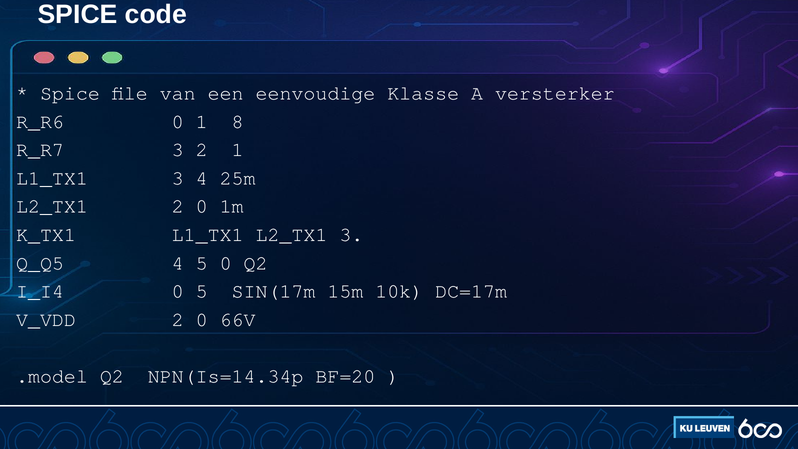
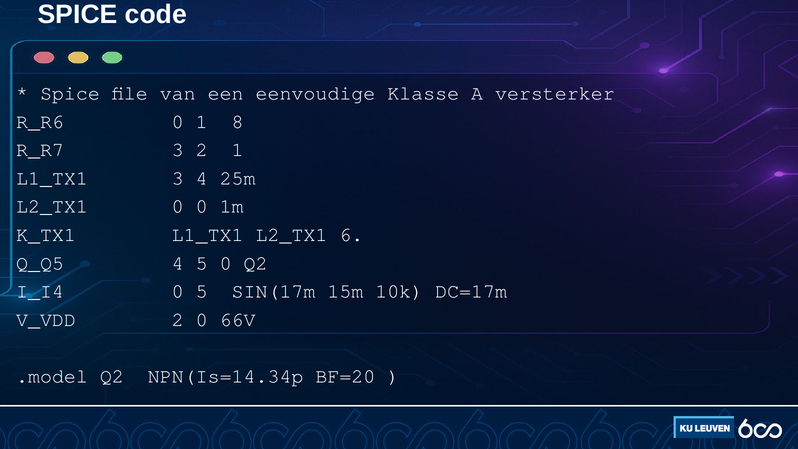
L2_TX1 2: 2 -> 0
L2_TX1 3: 3 -> 6
